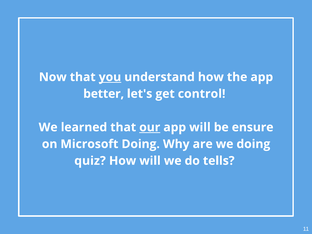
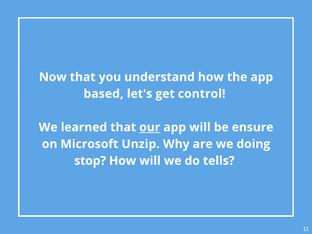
you underline: present -> none
better: better -> based
Microsoft Doing: Doing -> Unzip
quiz: quiz -> stop
